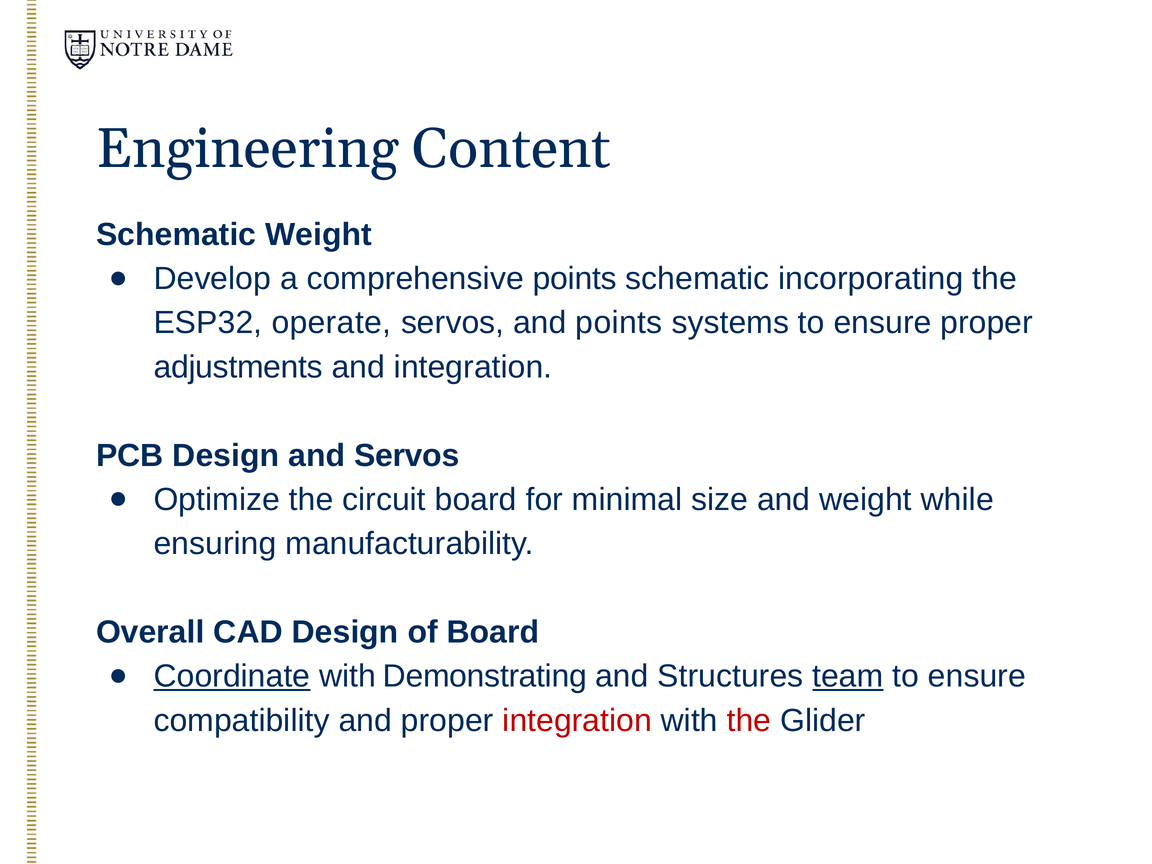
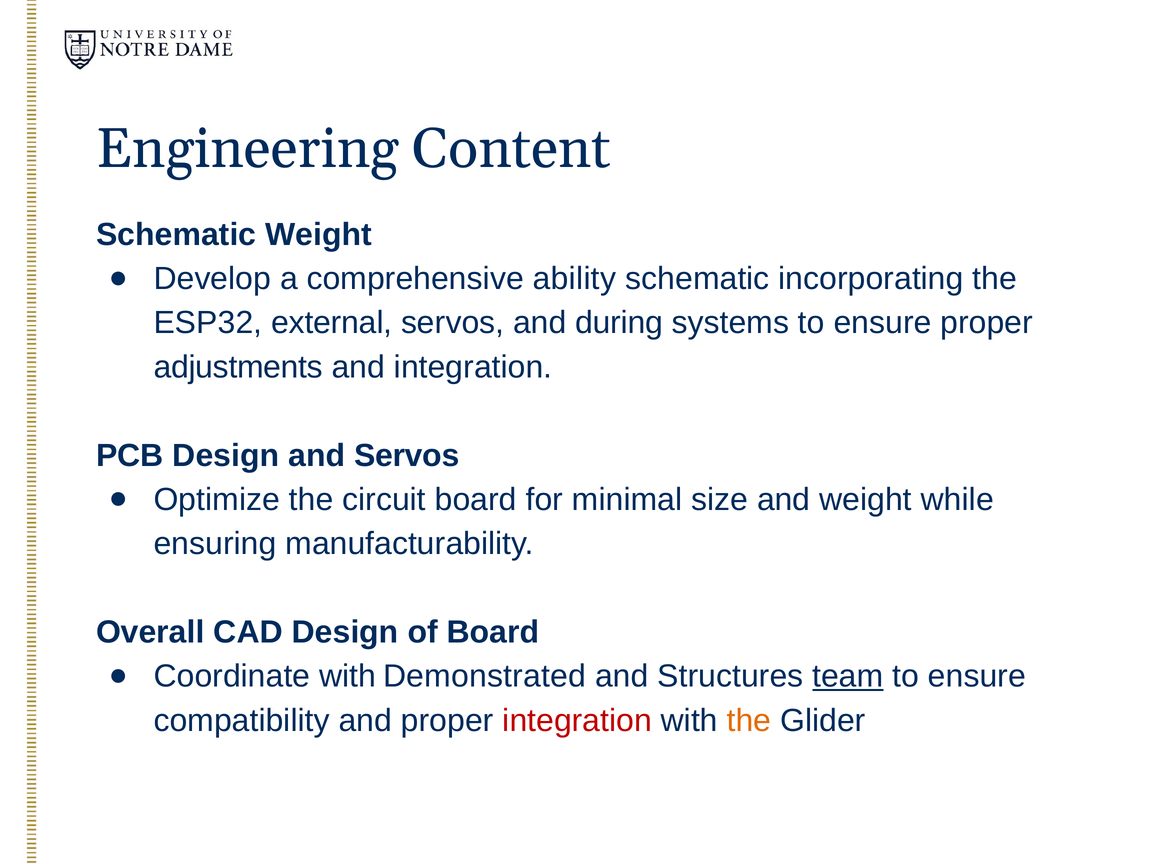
comprehensive points: points -> ability
operate: operate -> external
and points: points -> during
Coordinate underline: present -> none
Demonstrating: Demonstrating -> Demonstrated
the at (749, 721) colour: red -> orange
